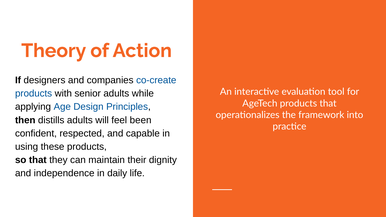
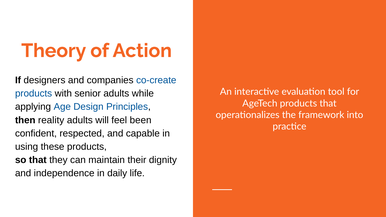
distills: distills -> reality
